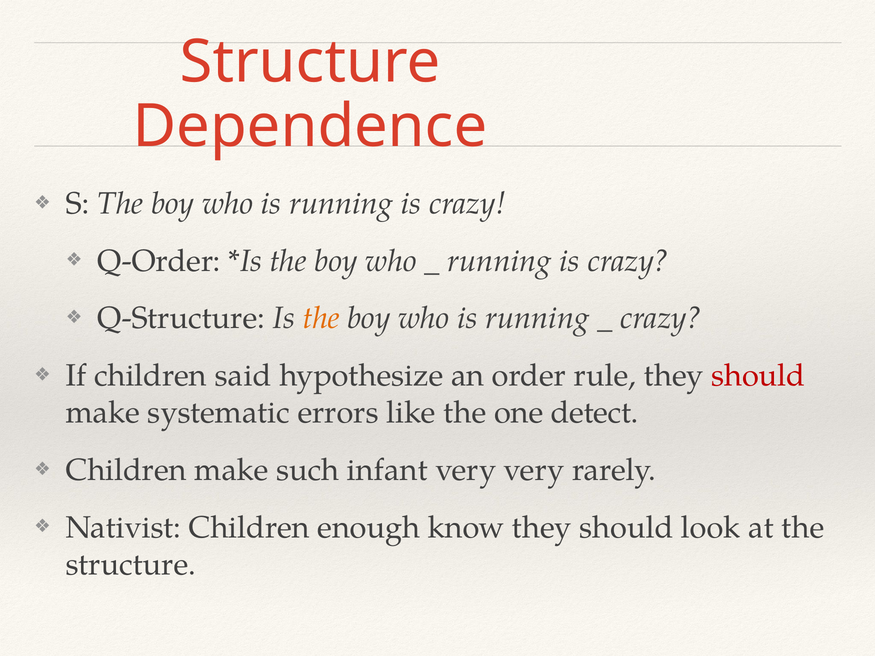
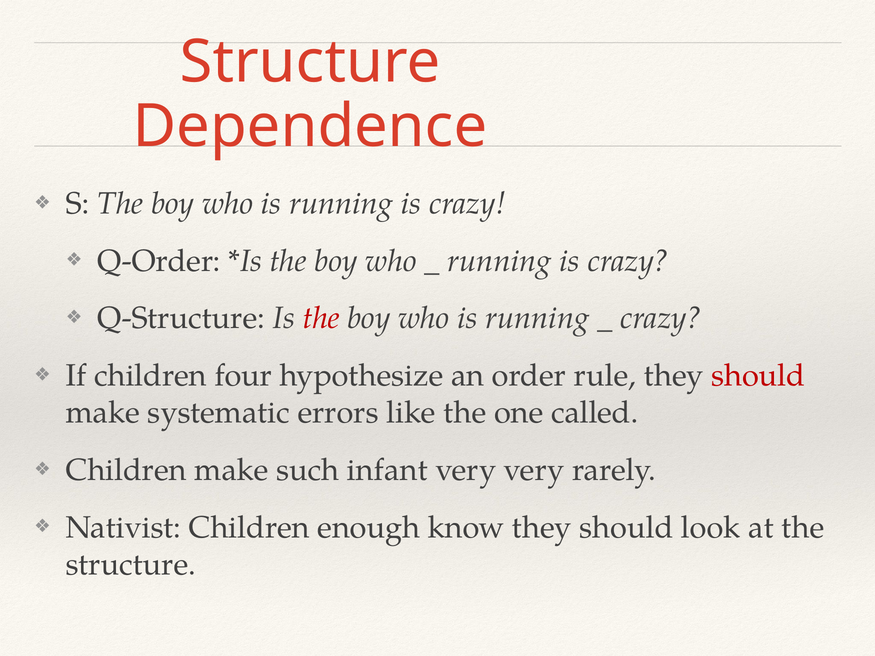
the at (321, 318) colour: orange -> red
said: said -> four
detect: detect -> called
